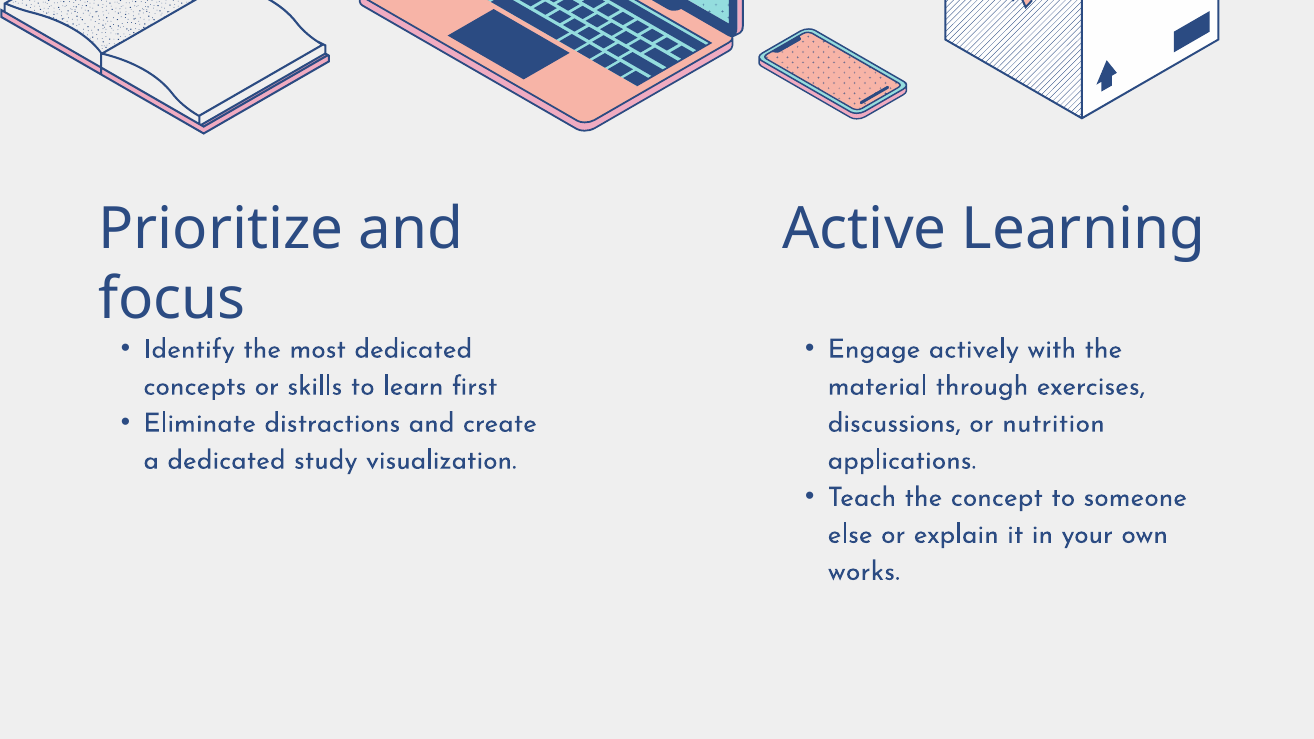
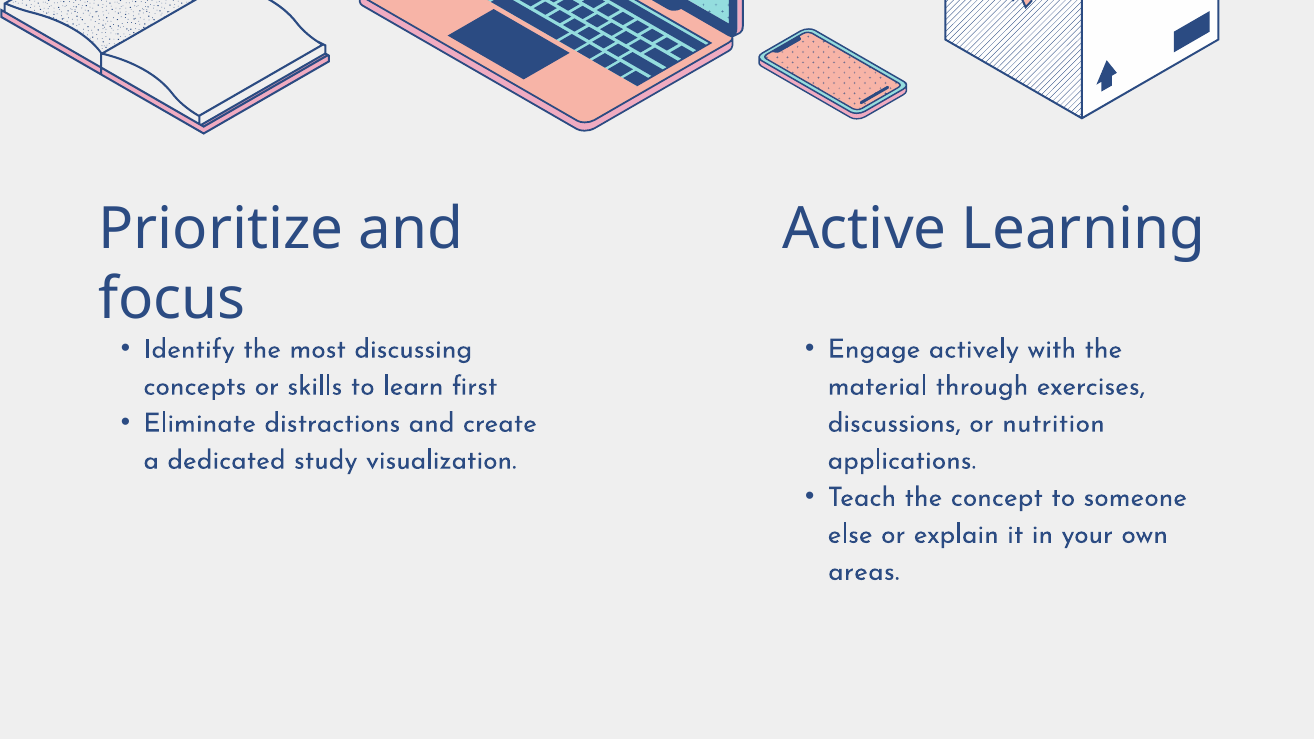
most dedicated: dedicated -> discussing
works: works -> areas
